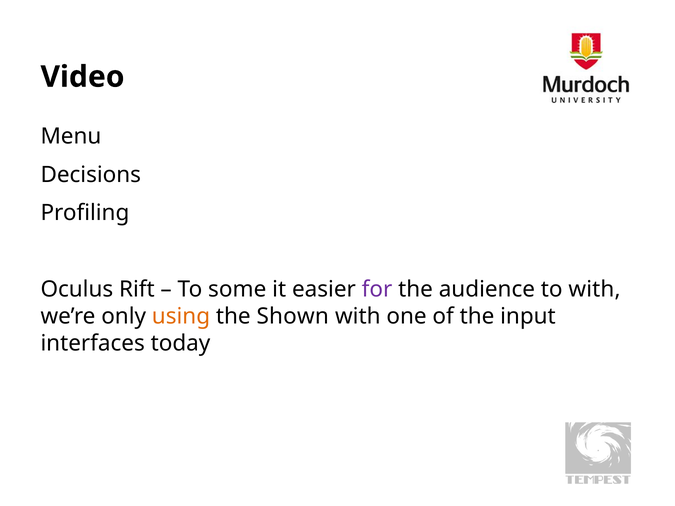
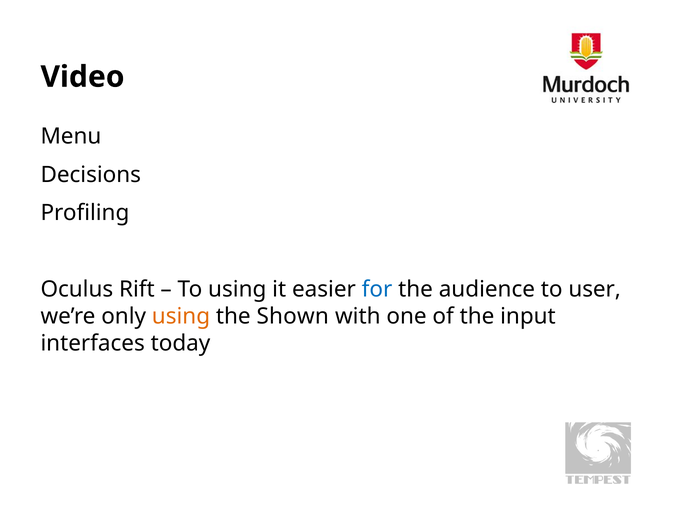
To some: some -> using
for colour: purple -> blue
to with: with -> user
